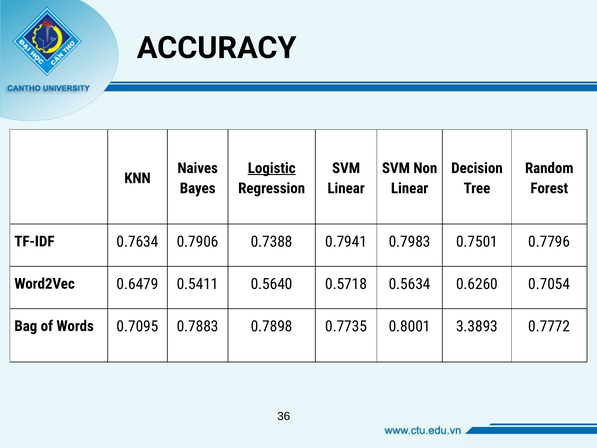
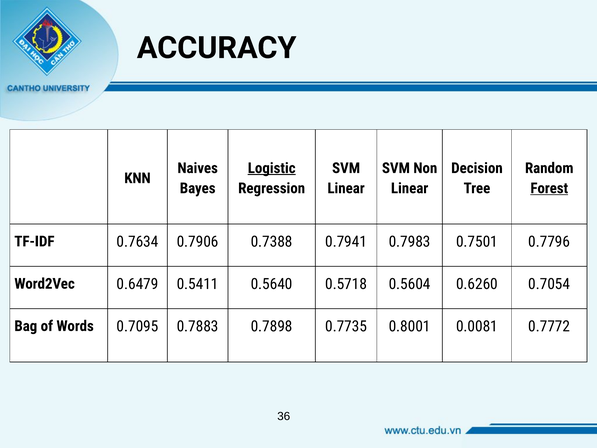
Forest underline: none -> present
0.5634: 0.5634 -> 0.5604
3.3893: 3.3893 -> 0.0081
